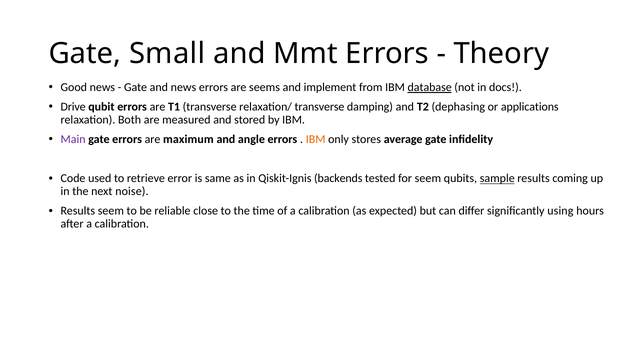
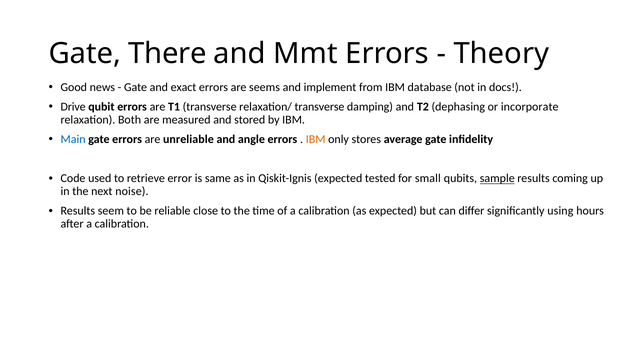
Small: Small -> There
and news: news -> exact
database underline: present -> none
applications: applications -> incorporate
Main colour: purple -> blue
maximum: maximum -> unreliable
Qiskit-Ignis backends: backends -> expected
for seem: seem -> small
